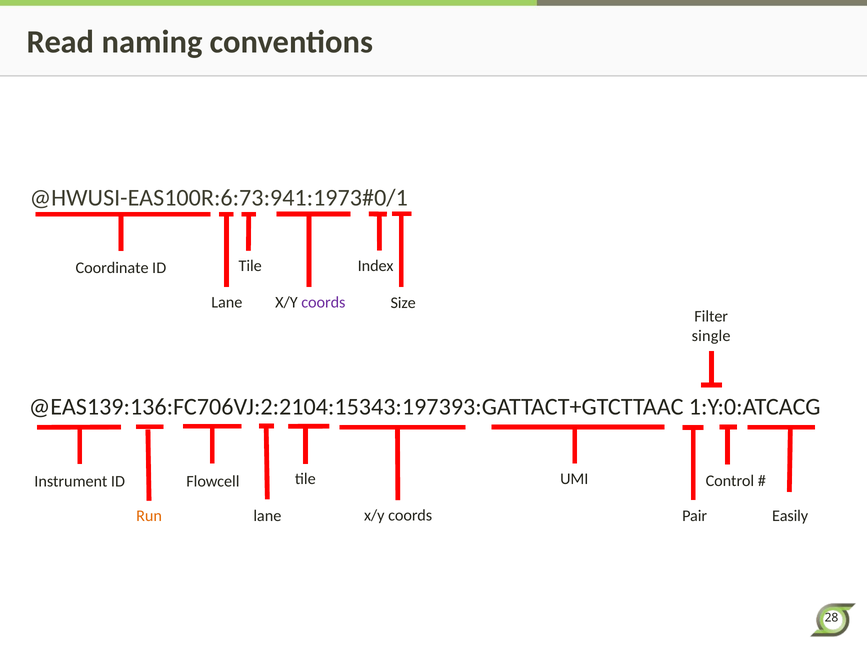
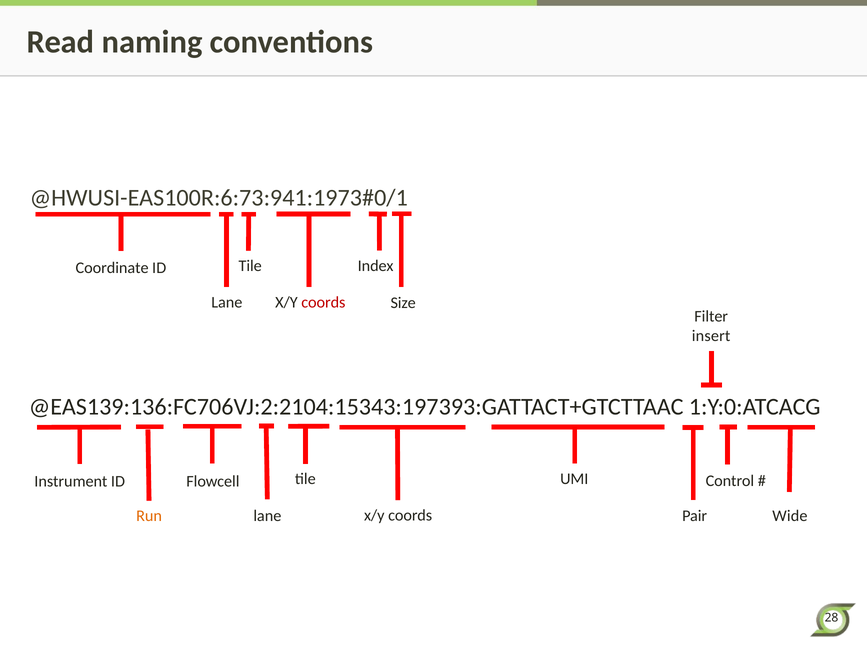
coords at (323, 302) colour: purple -> red
single: single -> insert
Easily: Easily -> Wide
